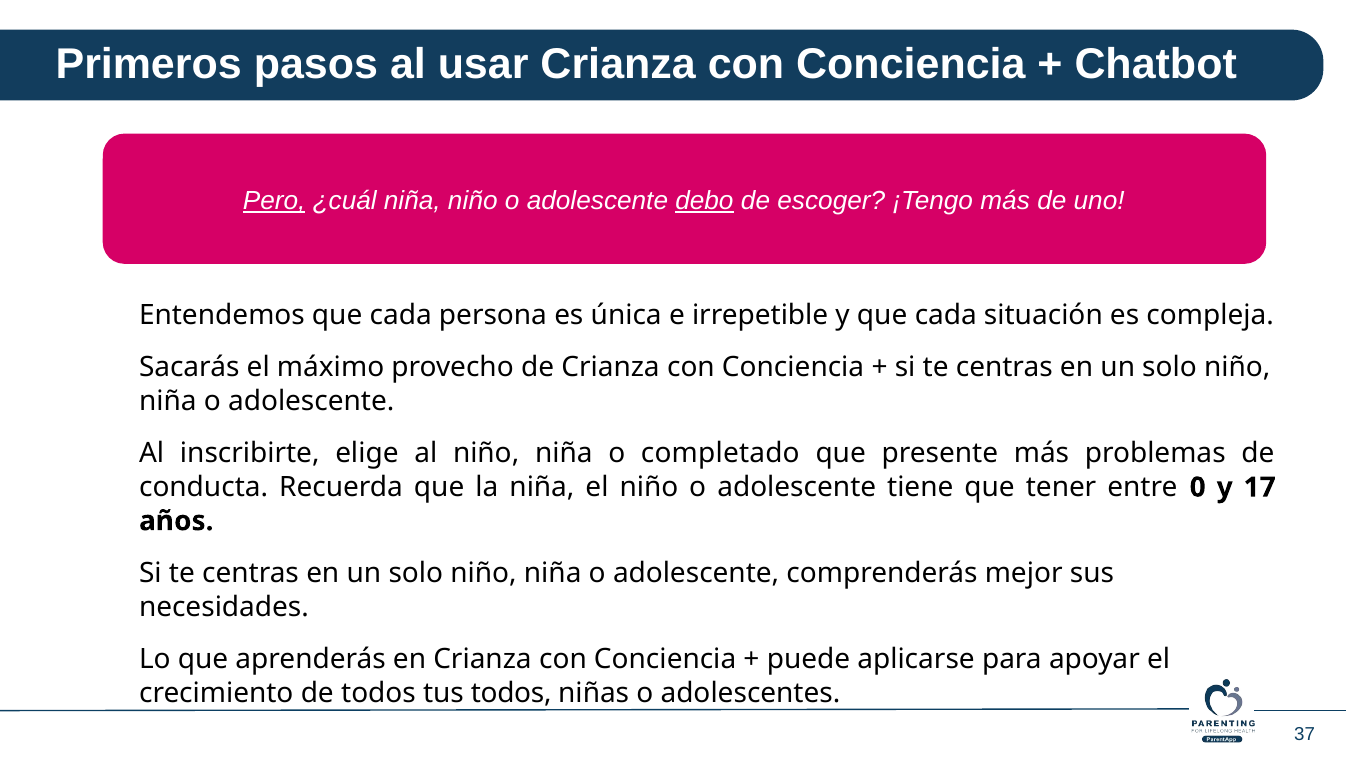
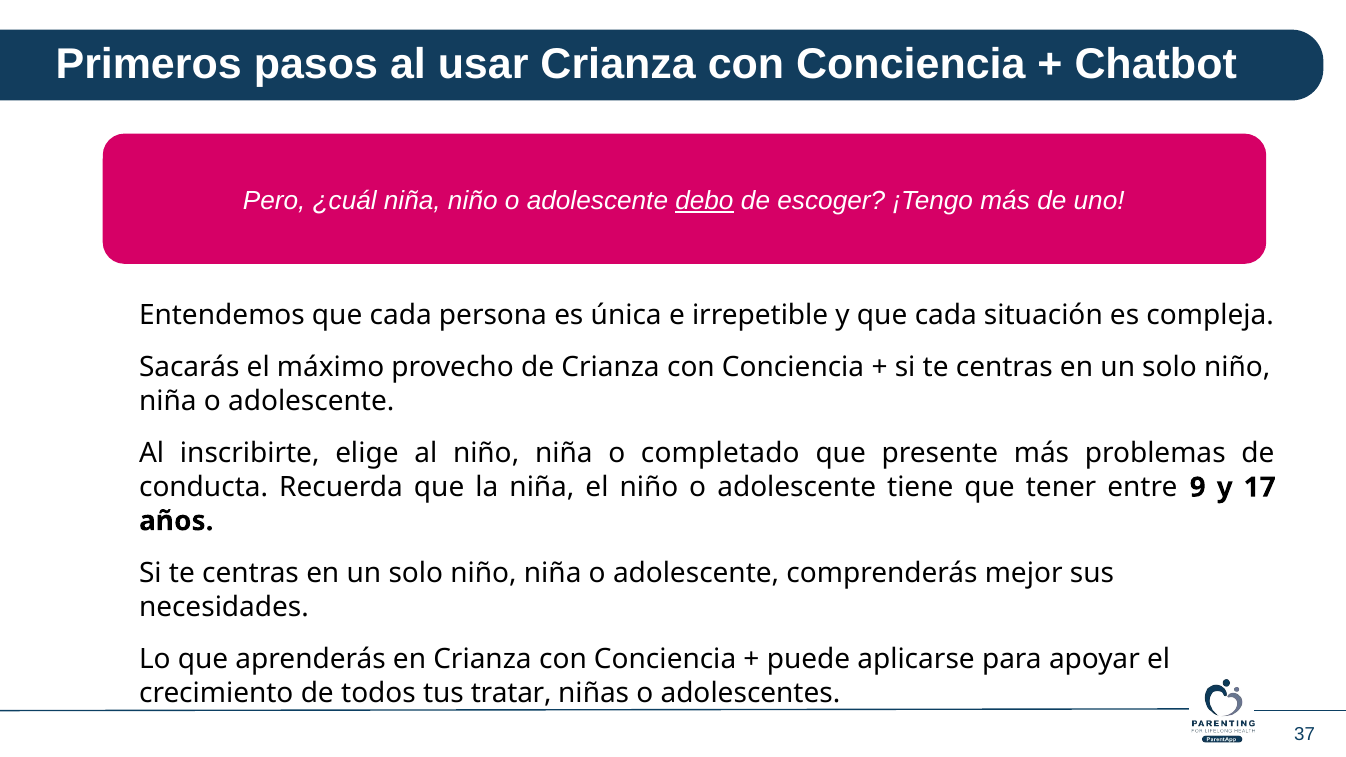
Pero underline: present -> none
0: 0 -> 9
tus todos: todos -> tratar
